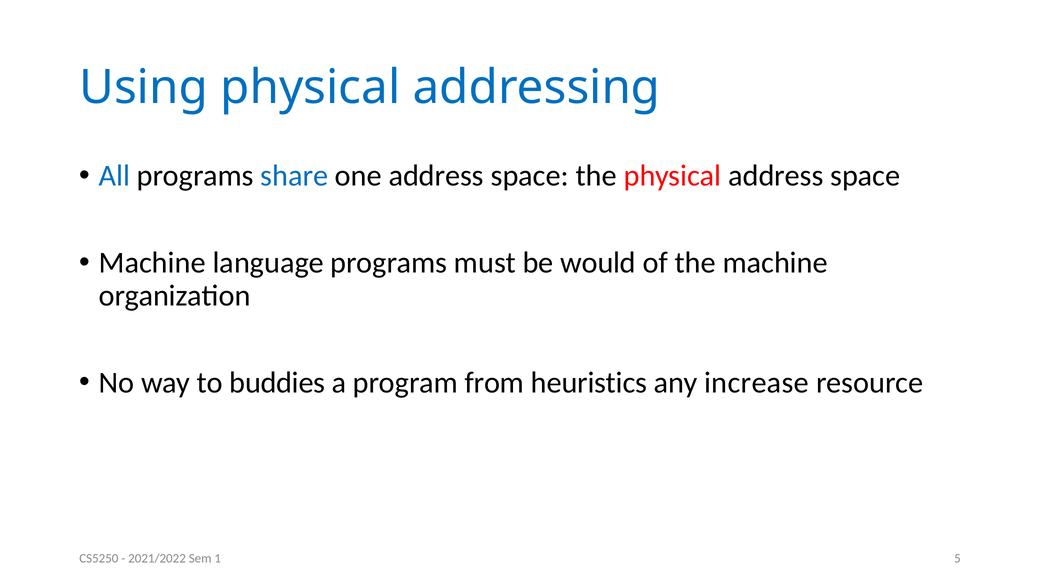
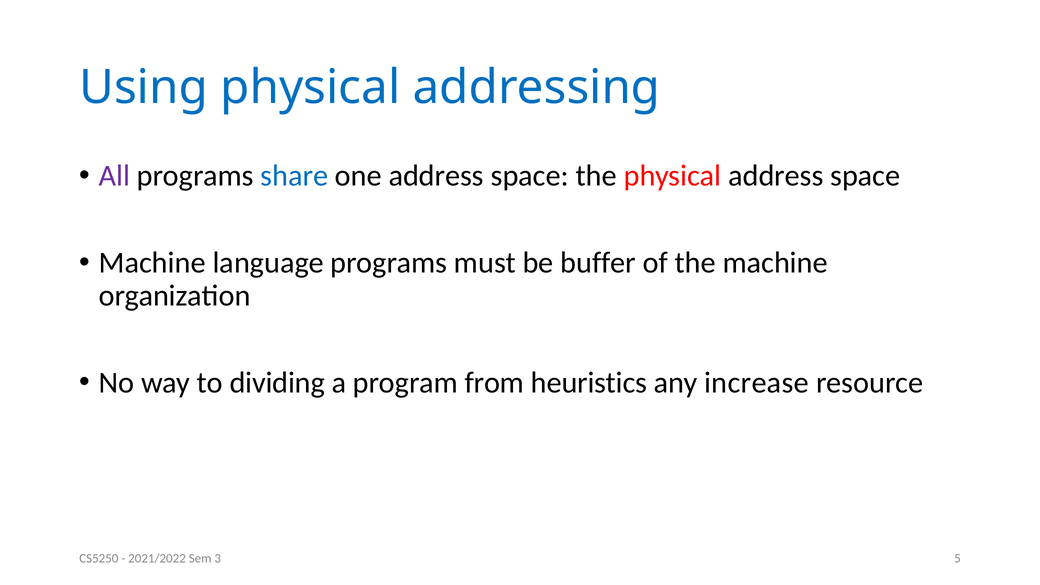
All colour: blue -> purple
would: would -> buffer
buddies: buddies -> dividing
1: 1 -> 3
